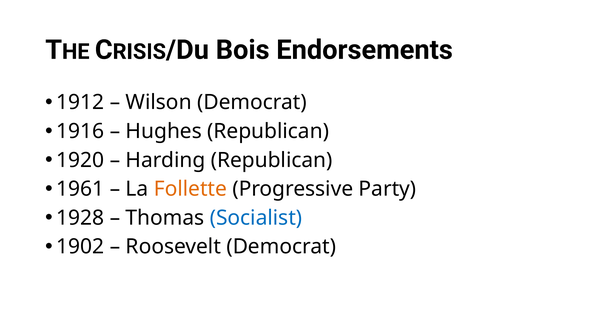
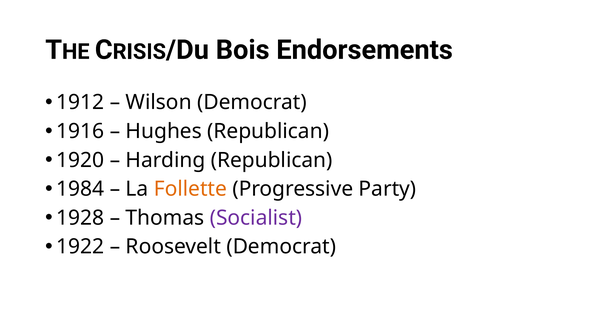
1961: 1961 -> 1984
Socialist colour: blue -> purple
1902: 1902 -> 1922
